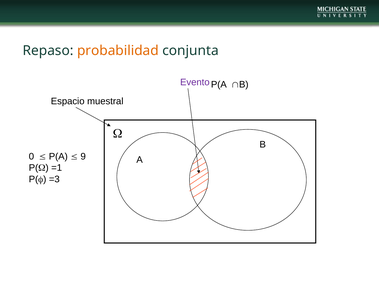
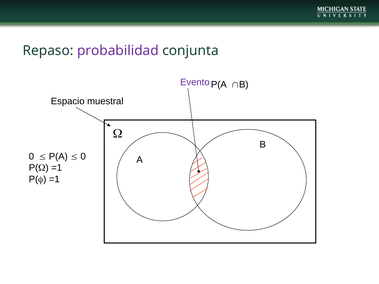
probabilidad colour: orange -> purple
9: 9 -> 0
P(f =3: =3 -> =1
